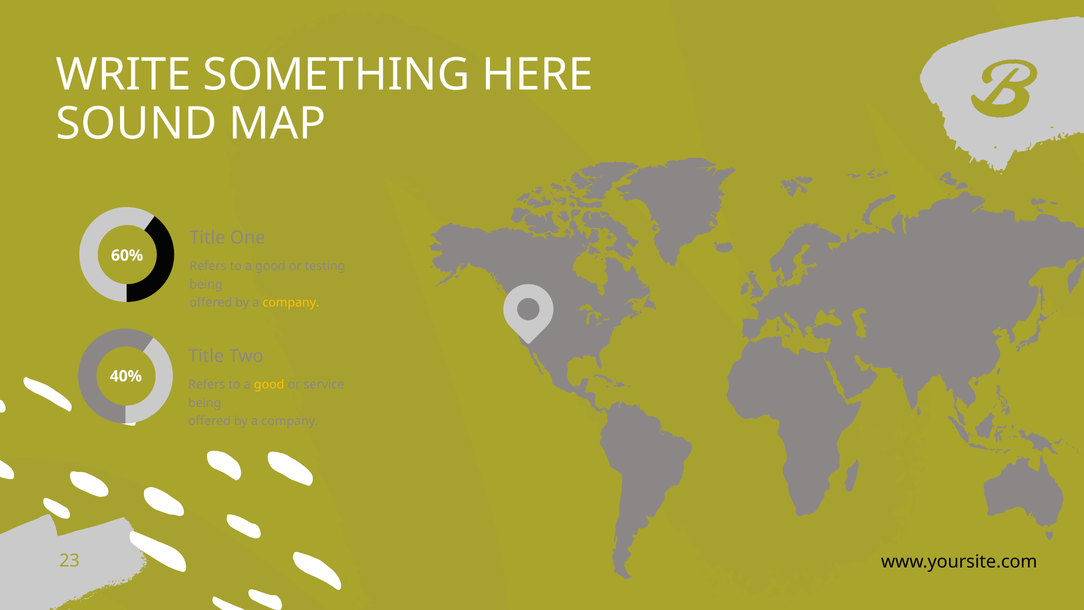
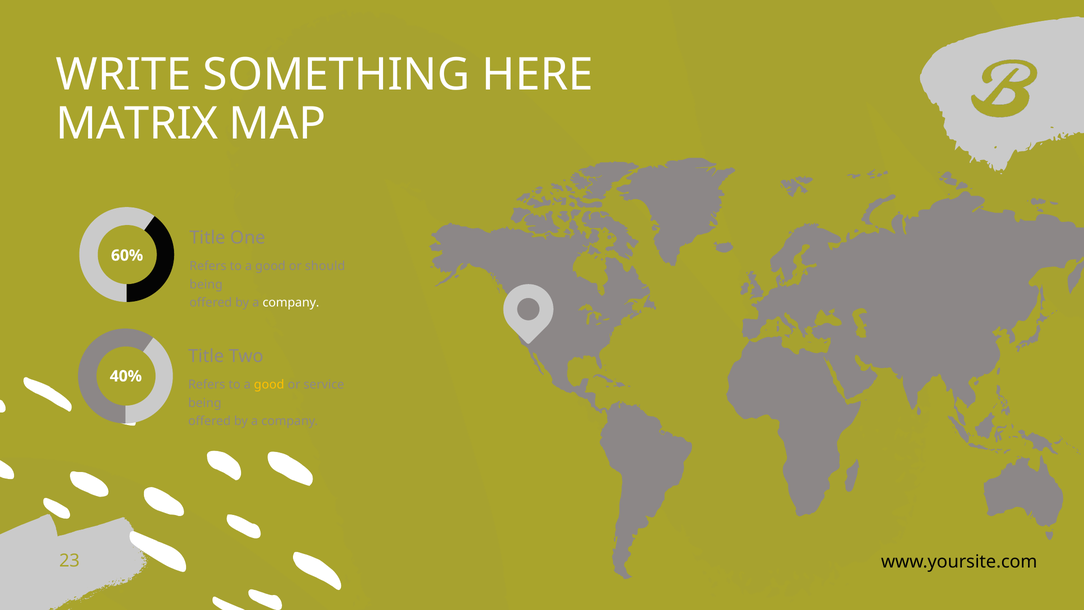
SOUND: SOUND -> MATRIX
testing: testing -> should
company at (291, 303) colour: yellow -> white
